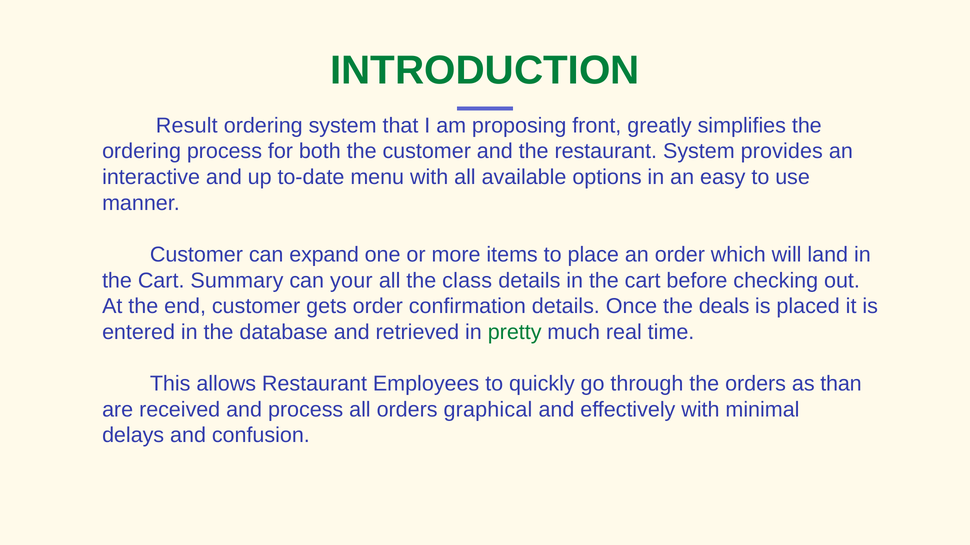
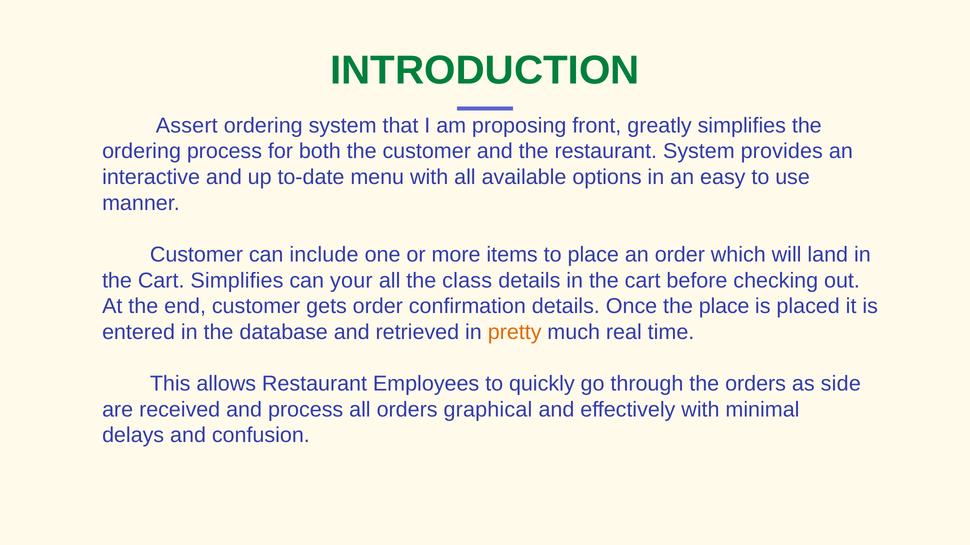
Result: Result -> Assert
expand: expand -> include
Cart Summary: Summary -> Simplifies
the deals: deals -> place
pretty colour: green -> orange
than: than -> side
